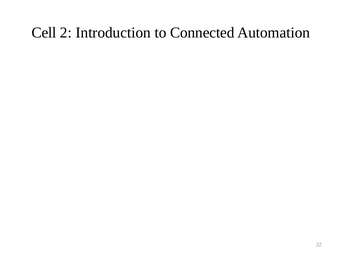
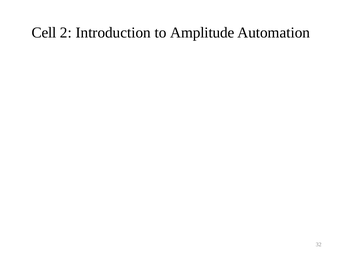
Connected: Connected -> Amplitude
